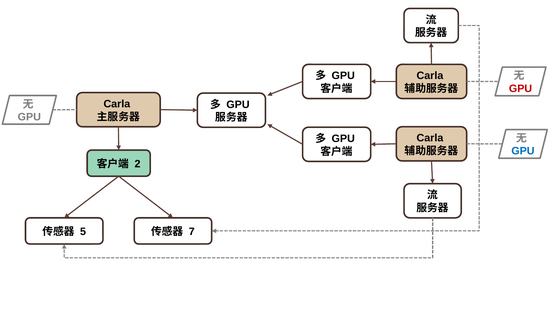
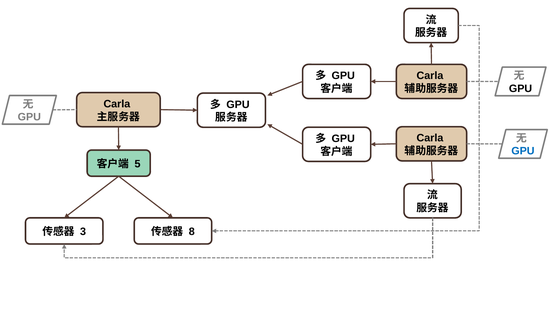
GPU at (521, 88) colour: red -> black
2: 2 -> 5
5: 5 -> 3
7: 7 -> 8
